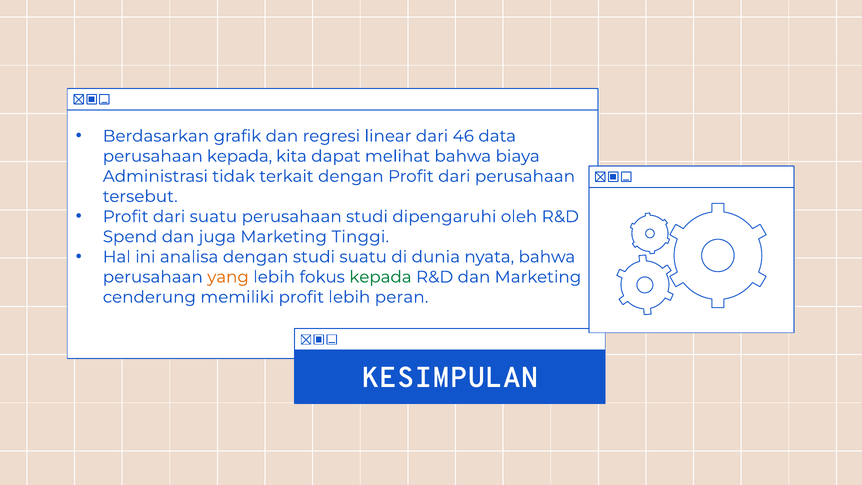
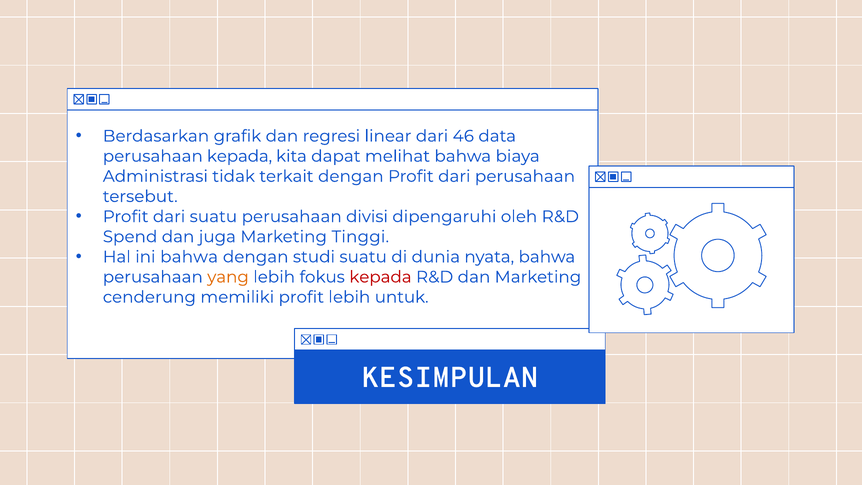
perusahaan studi: studi -> divisi
ini analisa: analisa -> bahwa
kepada at (380, 277) colour: green -> red
peran: peran -> untuk
